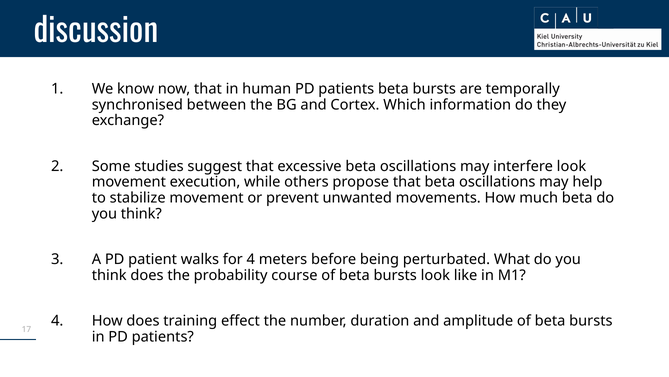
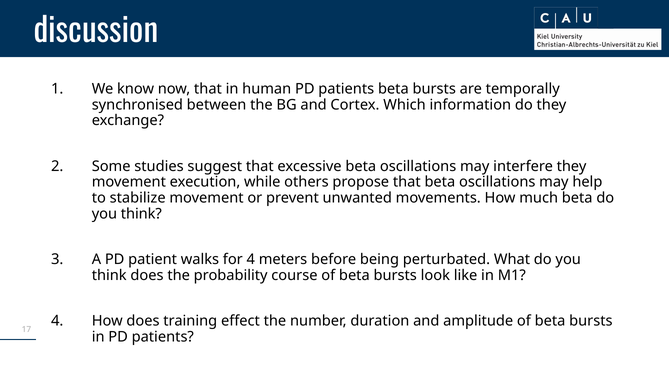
interfere look: look -> they
